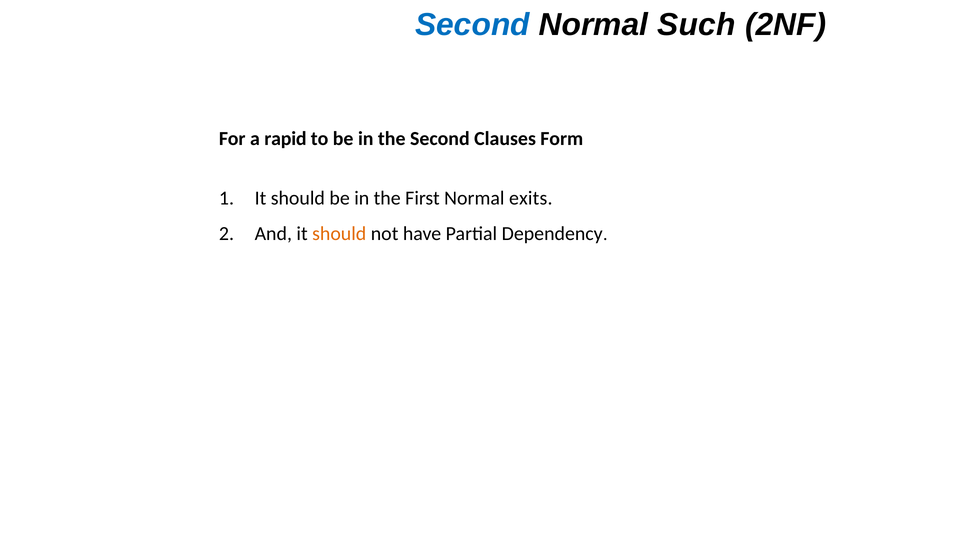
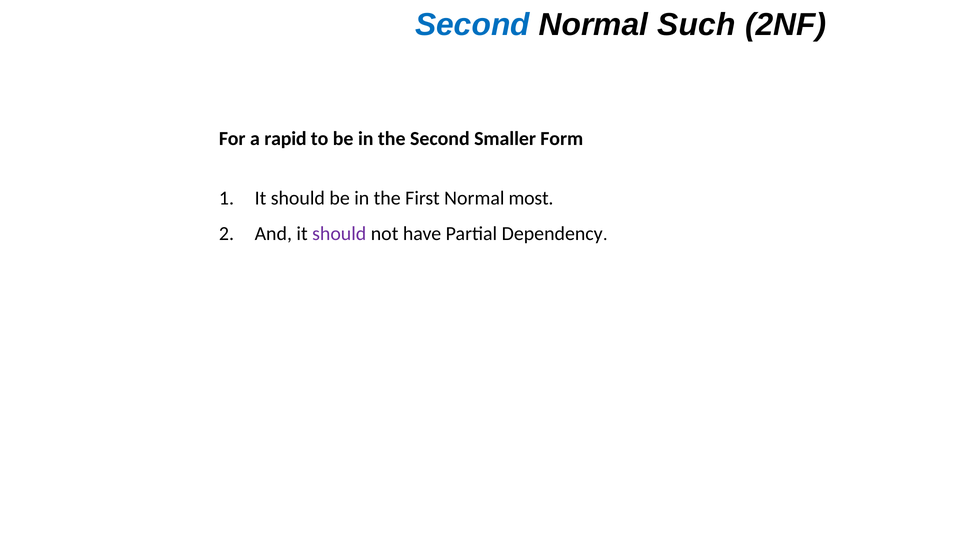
Clauses: Clauses -> Smaller
exits: exits -> most
should at (339, 234) colour: orange -> purple
